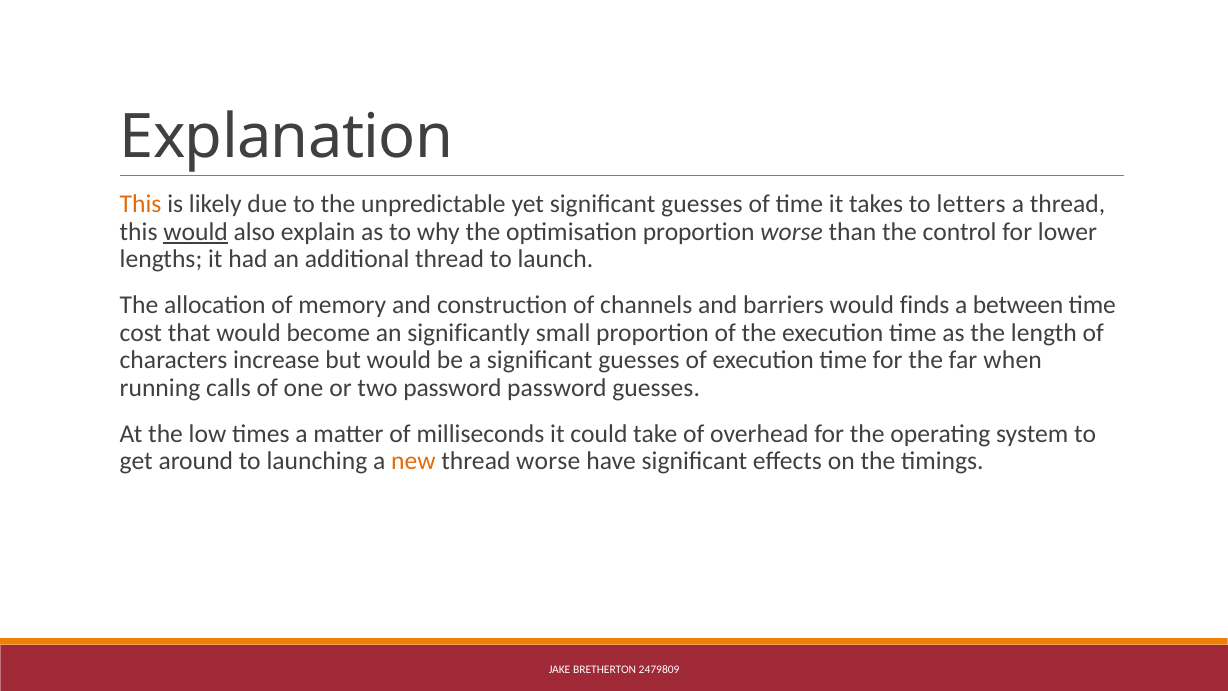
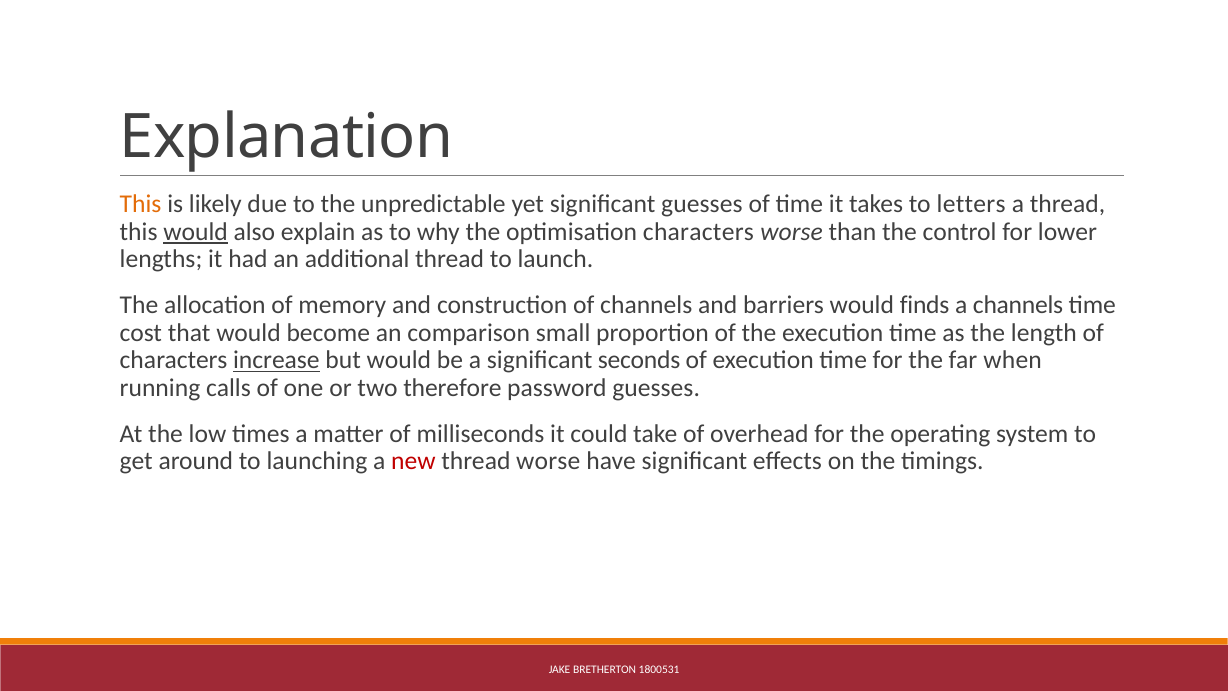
optimisation proportion: proportion -> characters
a between: between -> channels
significantly: significantly -> comparison
increase underline: none -> present
a significant guesses: guesses -> seconds
two password: password -> therefore
new colour: orange -> red
2479809: 2479809 -> 1800531
